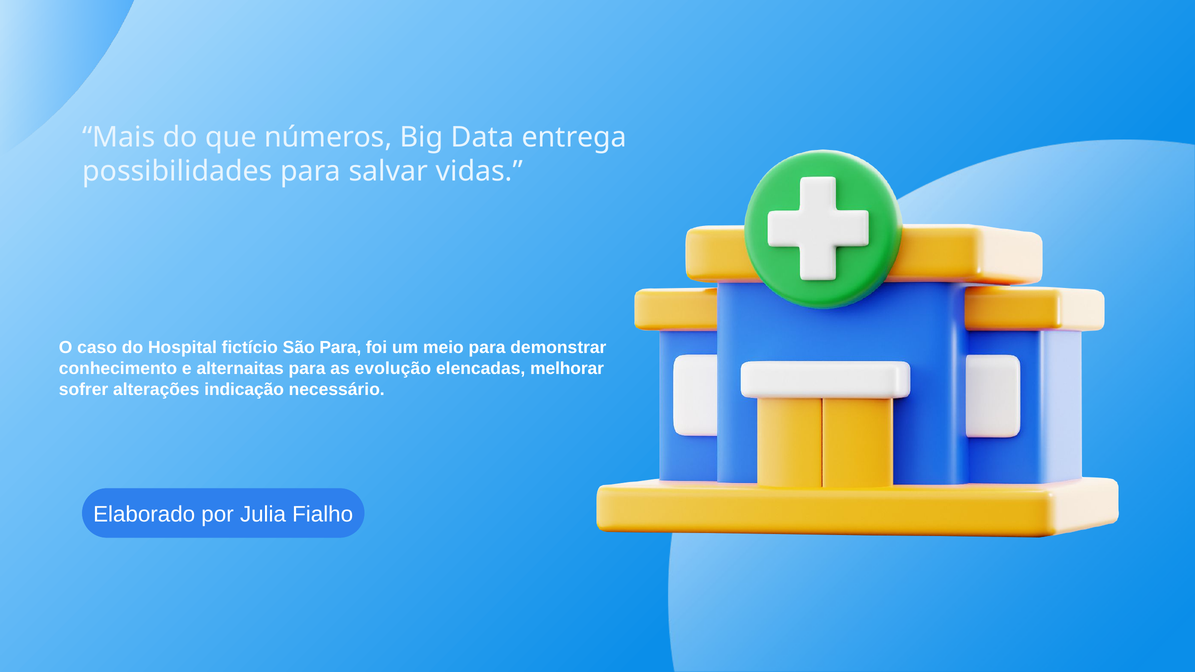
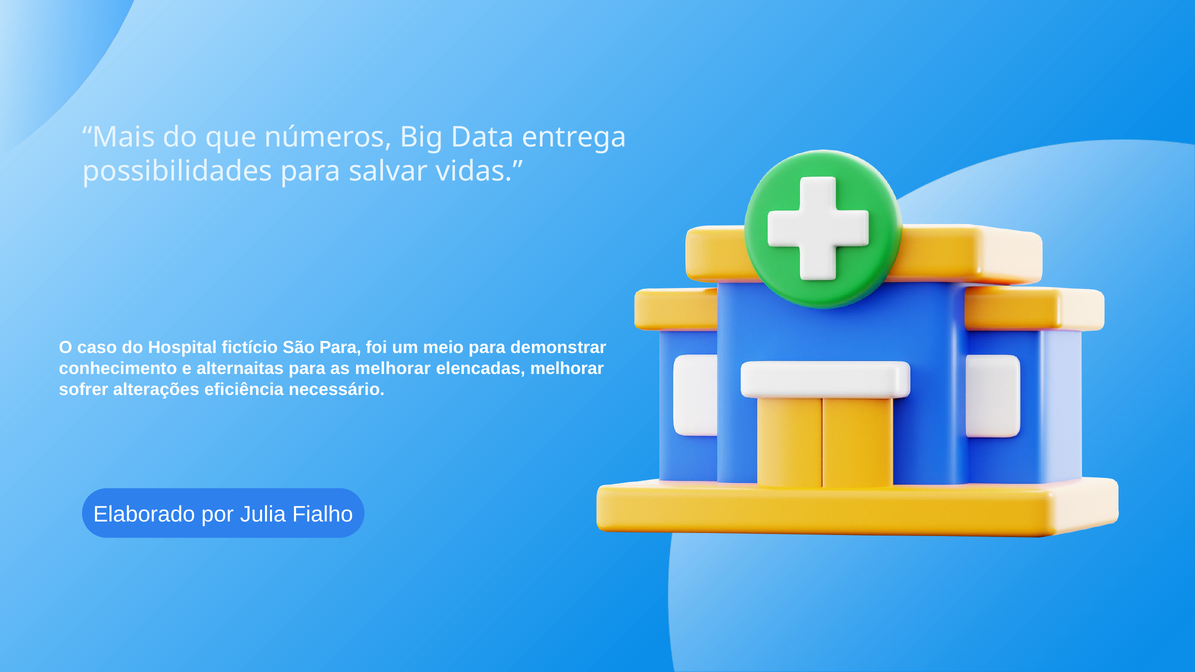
as evolução: evolução -> melhorar
indicação: indicação -> eficiência
